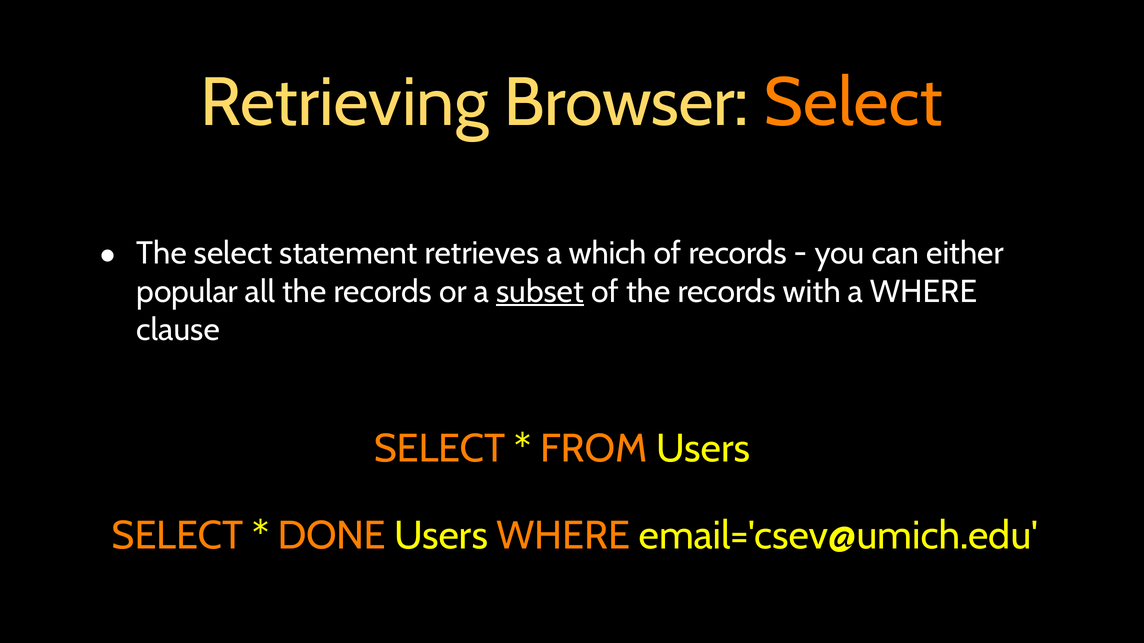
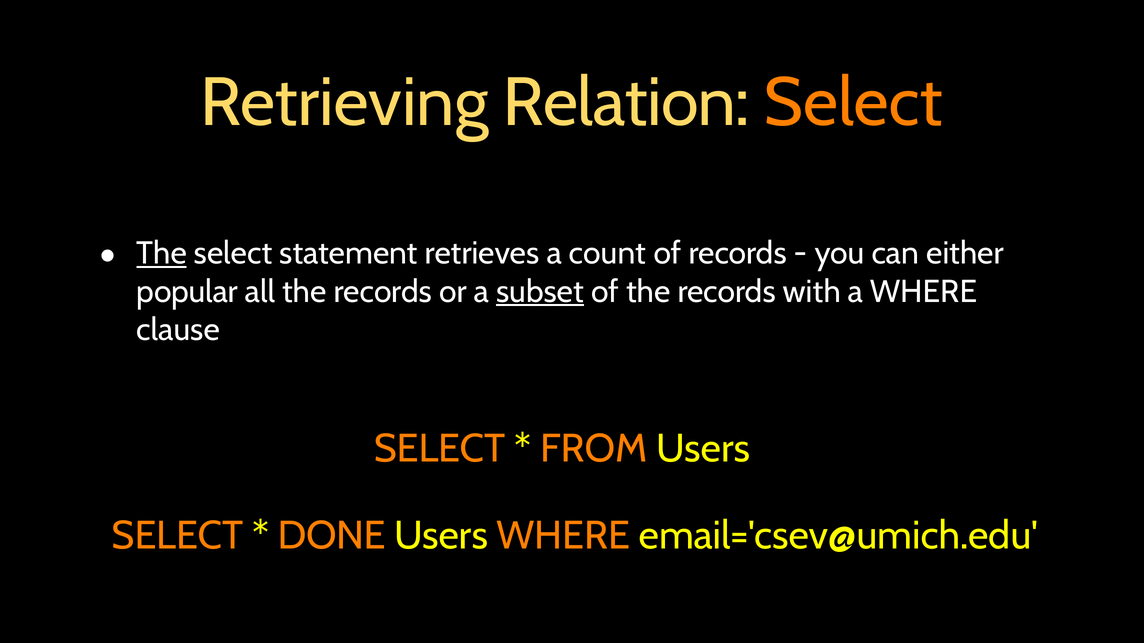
Browser: Browser -> Relation
The at (162, 254) underline: none -> present
which: which -> count
